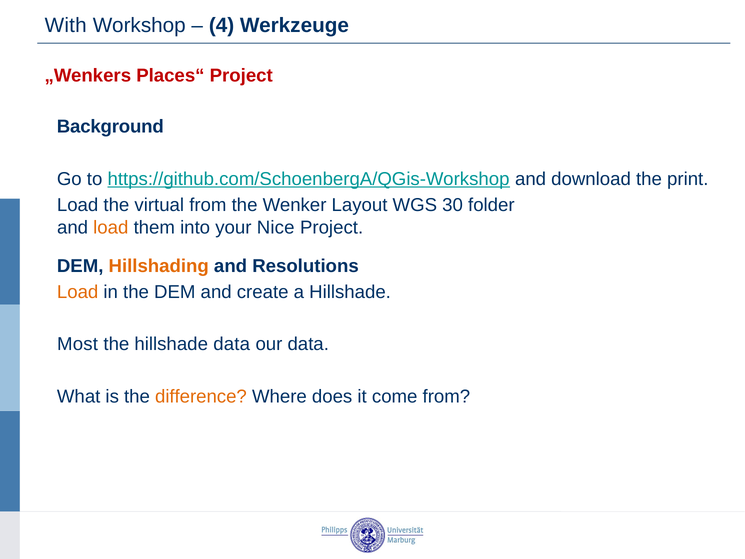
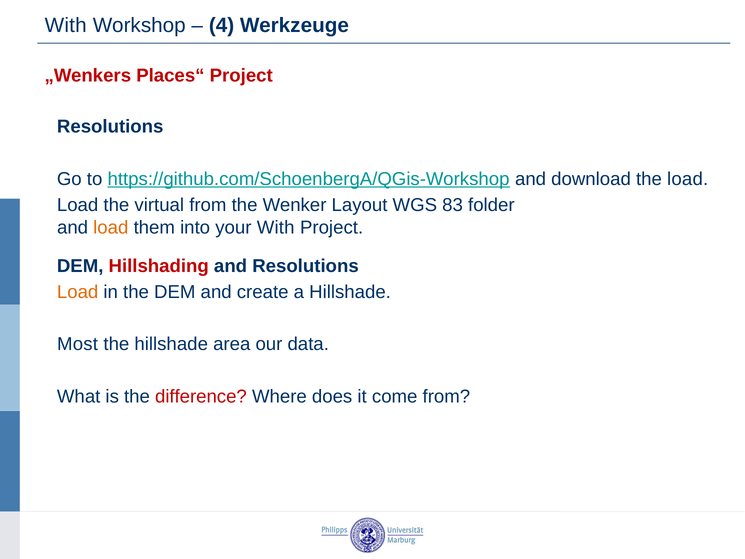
Background at (110, 127): Background -> Resolutions
the print: print -> load
30: 30 -> 83
your Nice: Nice -> With
Hillshading colour: orange -> red
hillshade data: data -> area
difference colour: orange -> red
